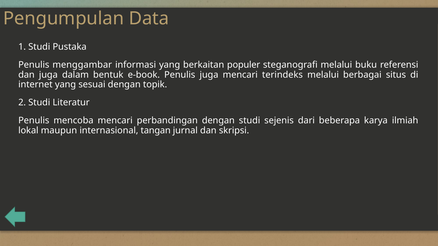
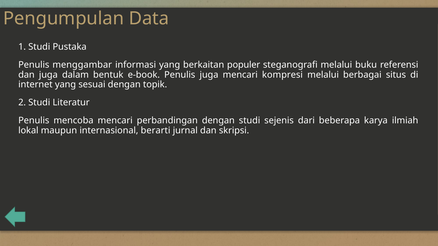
terindeks: terindeks -> kompresi
tangan: tangan -> berarti
